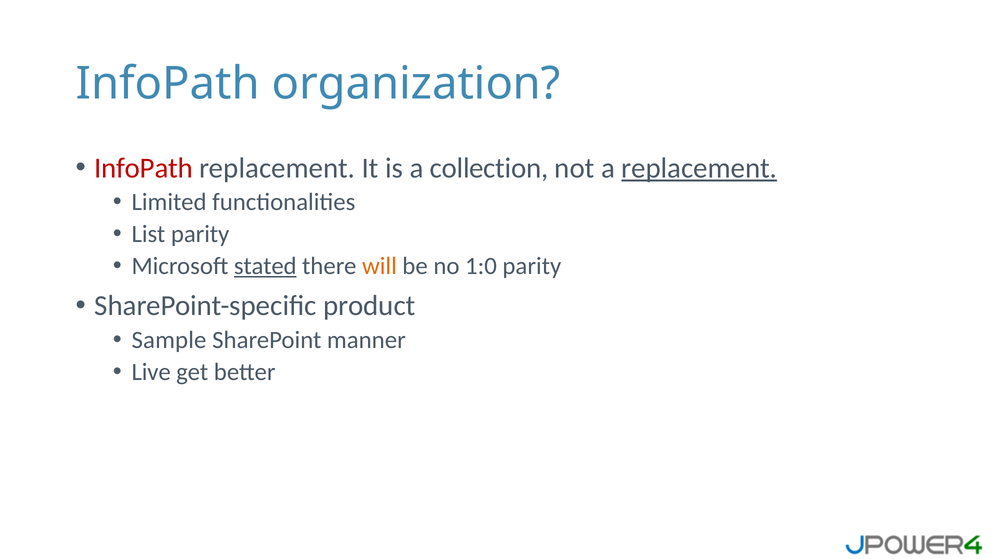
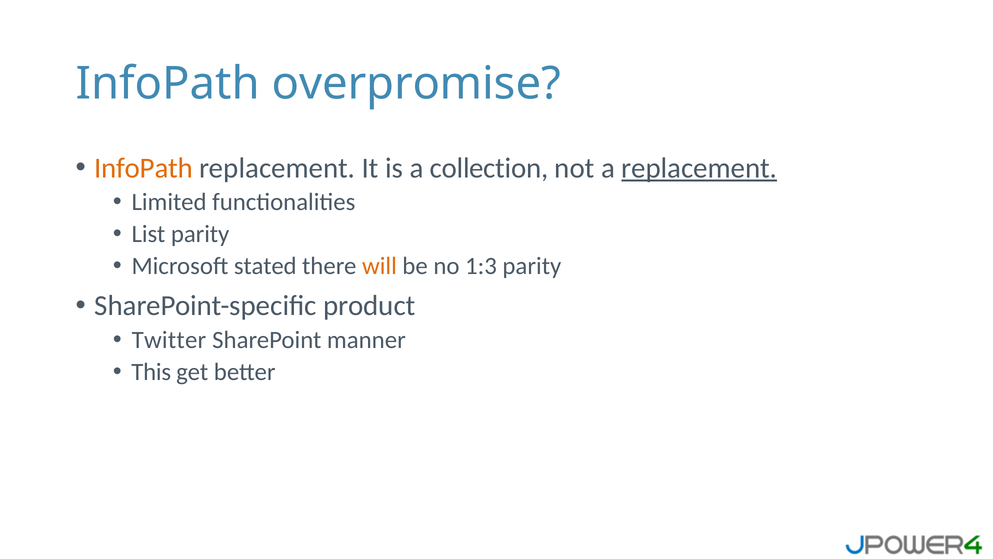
organization: organization -> overpromise
InfoPath at (144, 168) colour: red -> orange
stated underline: present -> none
1:0: 1:0 -> 1:3
Sample: Sample -> Twitter
Live: Live -> This
